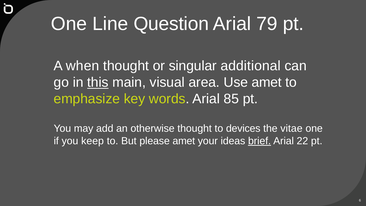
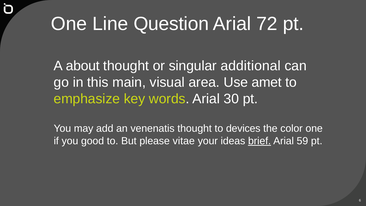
79: 79 -> 72
when: when -> about
this underline: present -> none
85: 85 -> 30
otherwise: otherwise -> venenatis
vitae: vitae -> color
keep: keep -> good
please amet: amet -> vitae
22: 22 -> 59
